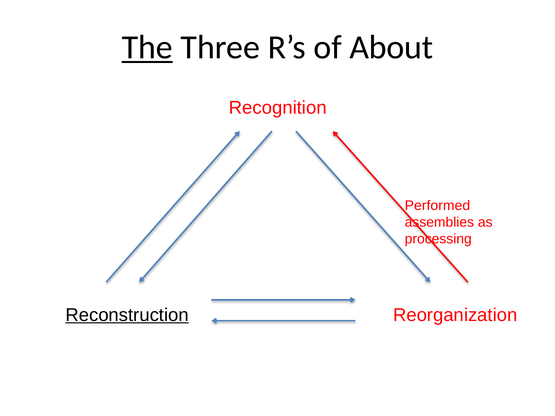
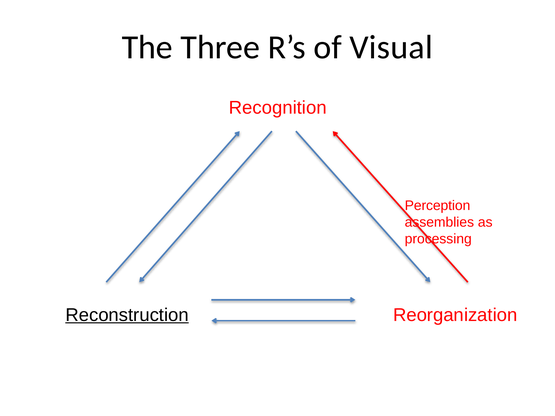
The underline: present -> none
About: About -> Visual
Performed: Performed -> Perception
